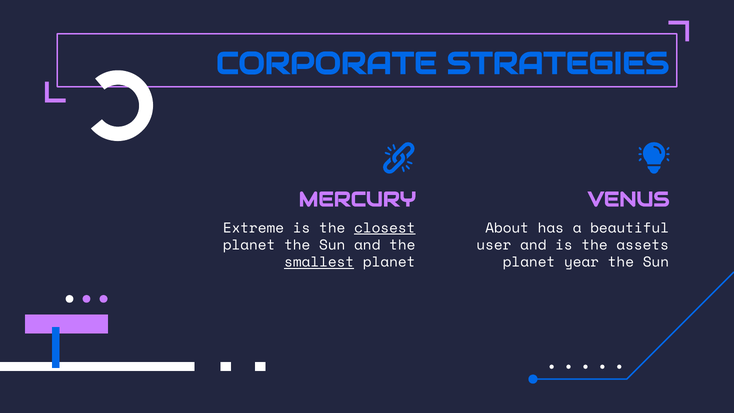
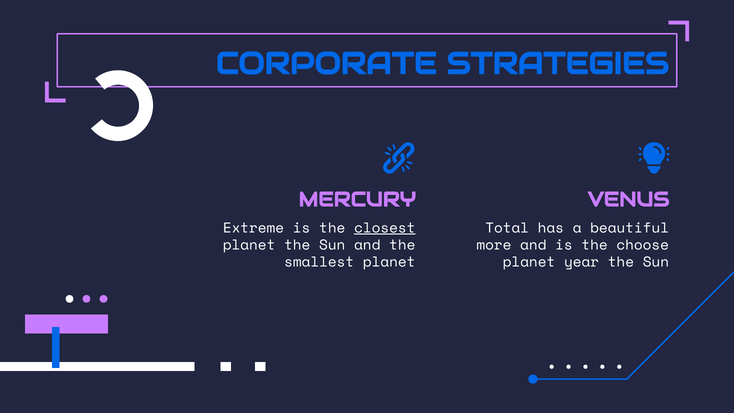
About: About -> Total
user: user -> more
assets: assets -> choose
smallest underline: present -> none
